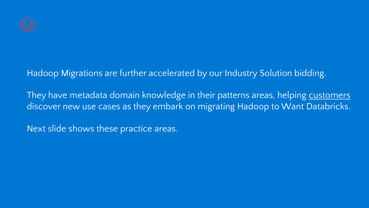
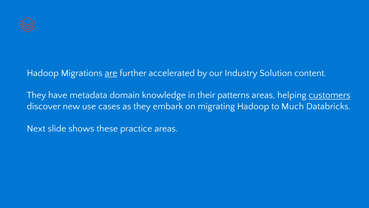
are underline: none -> present
bidding: bidding -> content
Want: Want -> Much
